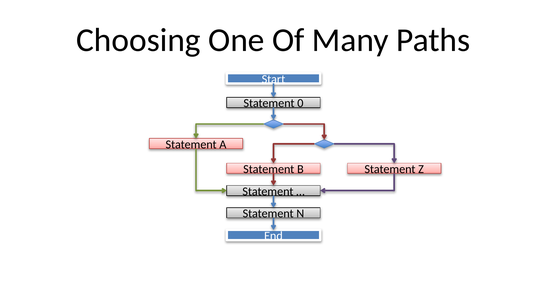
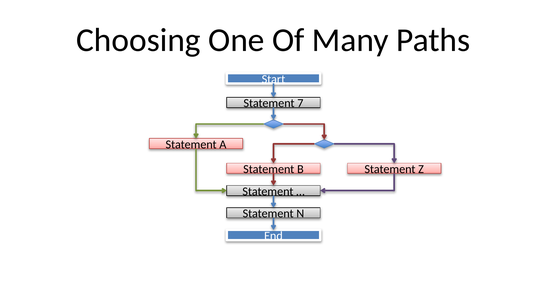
0: 0 -> 7
